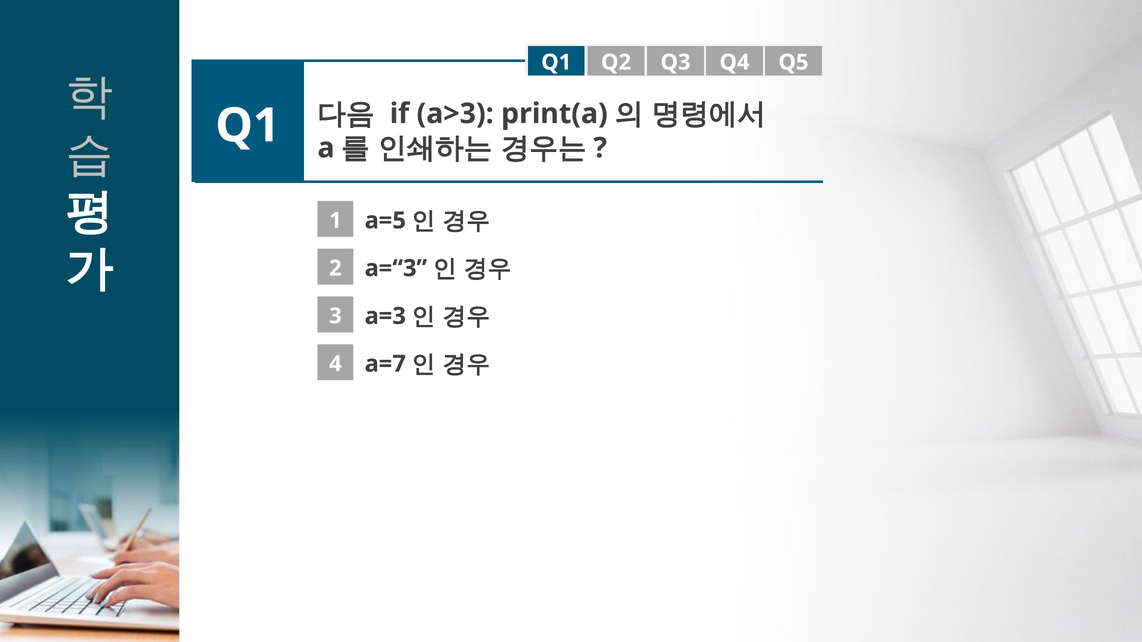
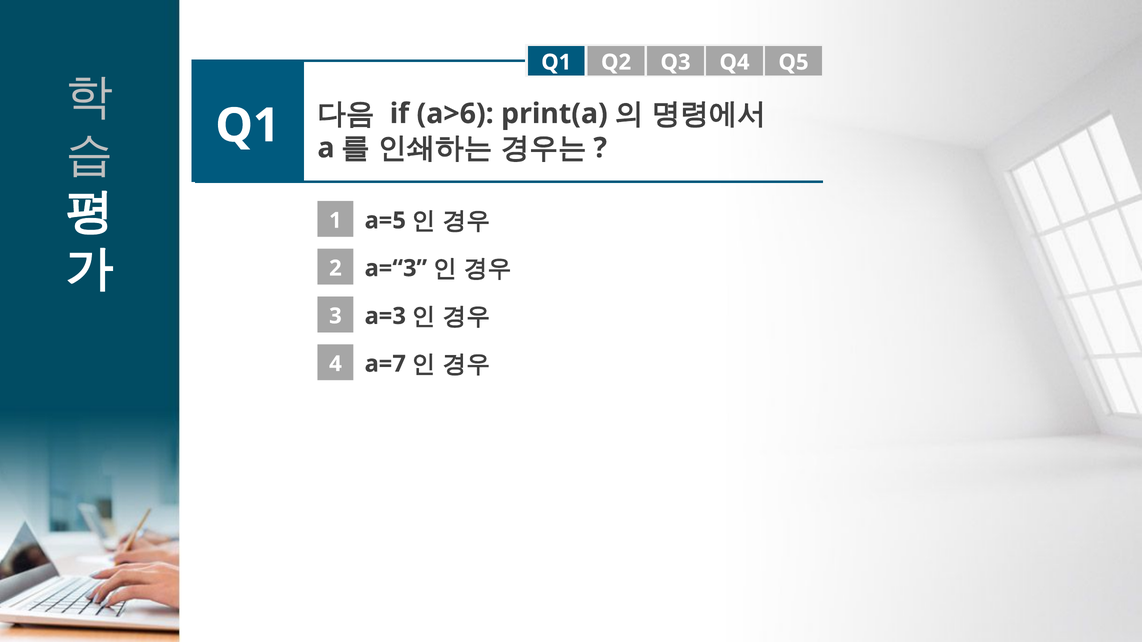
a>3: a>3 -> a>6
